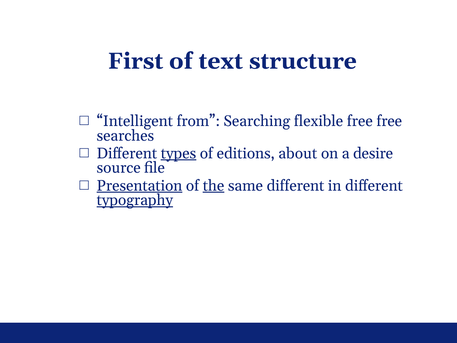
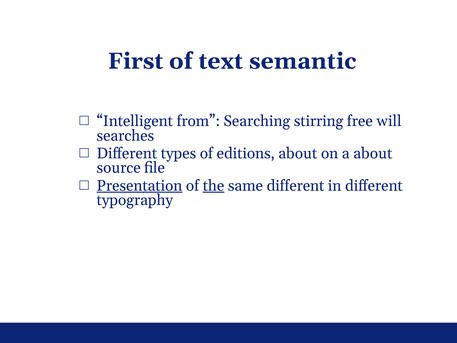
structure: structure -> semantic
flexible: flexible -> stirring
free free: free -> will
types underline: present -> none
a desire: desire -> about
typography underline: present -> none
